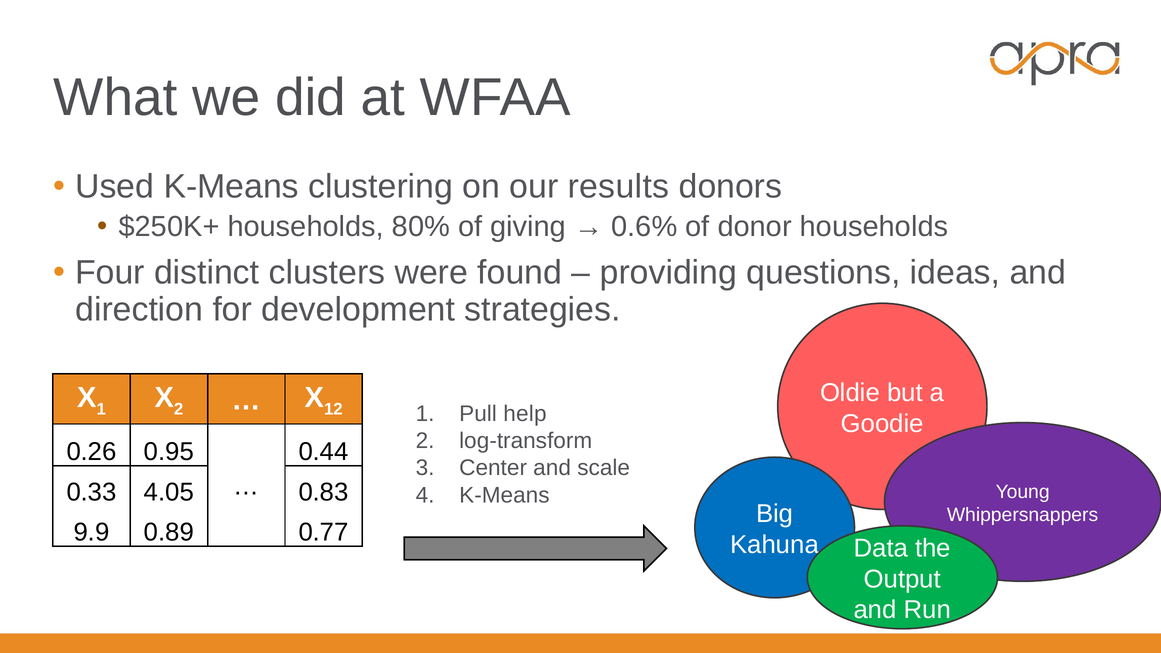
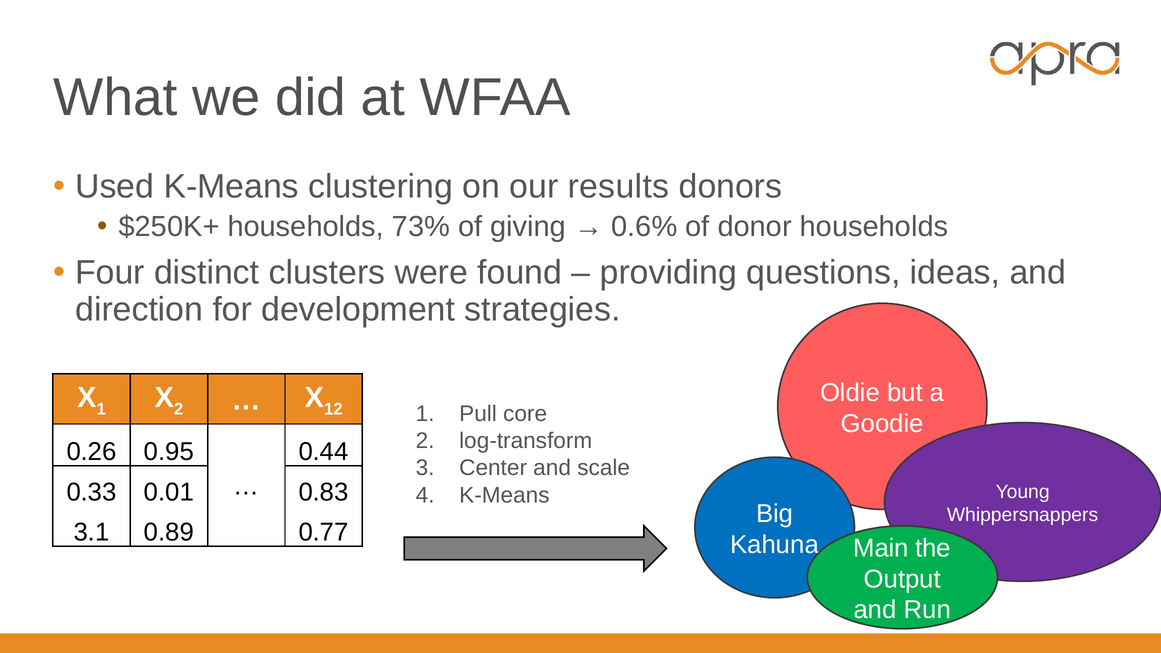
80%: 80% -> 73%
help: help -> core
4.05: 4.05 -> 0.01
9.9: 9.9 -> 3.1
Data: Data -> Main
